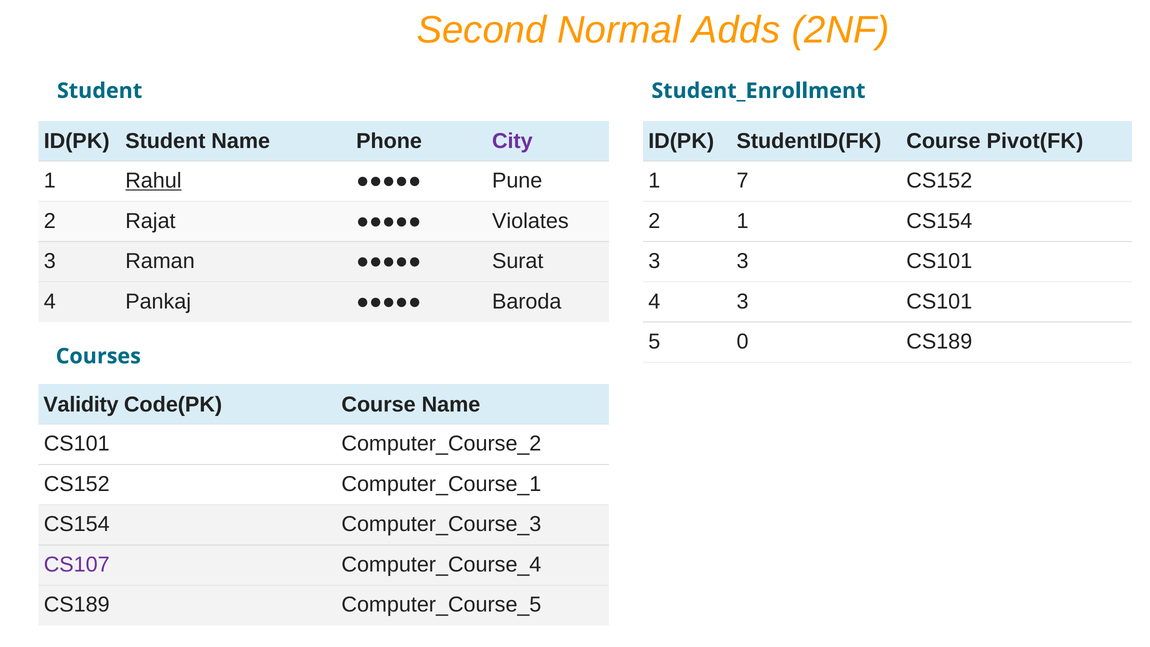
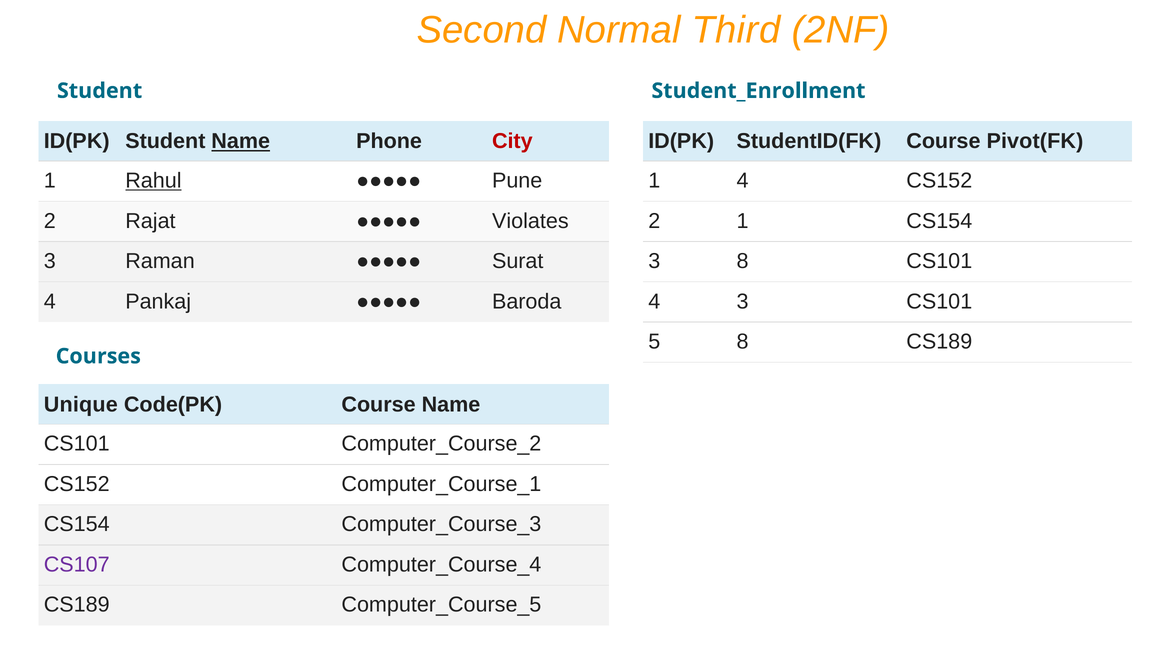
Adds: Adds -> Third
Name at (241, 141) underline: none -> present
City colour: purple -> red
1 7: 7 -> 4
3 3: 3 -> 8
5 0: 0 -> 8
Validity: Validity -> Unique
